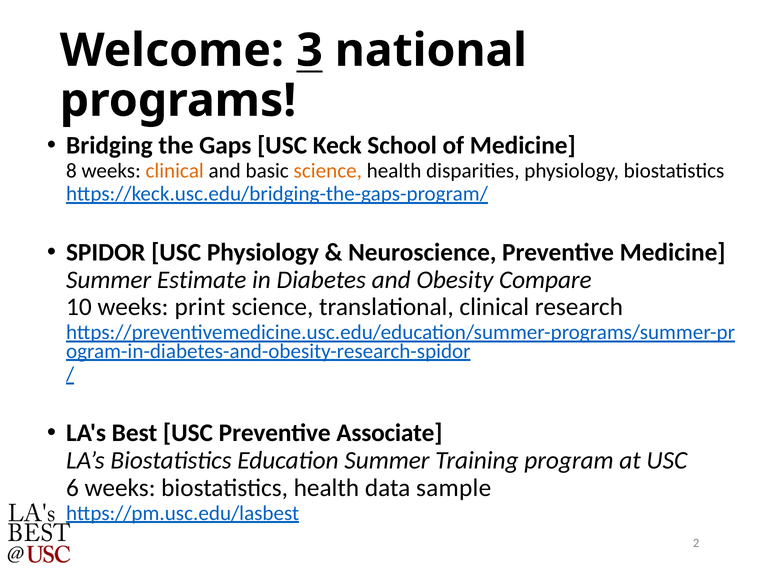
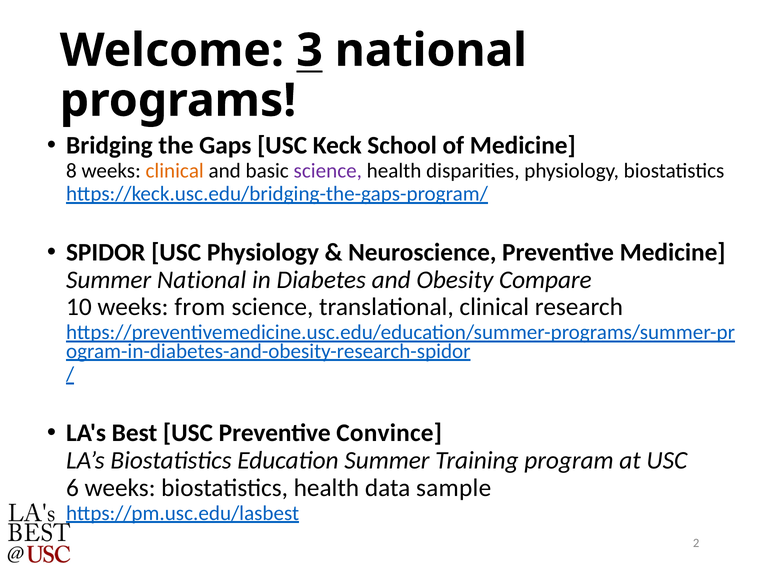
science at (328, 171) colour: orange -> purple
Summer Estimate: Estimate -> National
print: print -> from
Associate: Associate -> Convince
